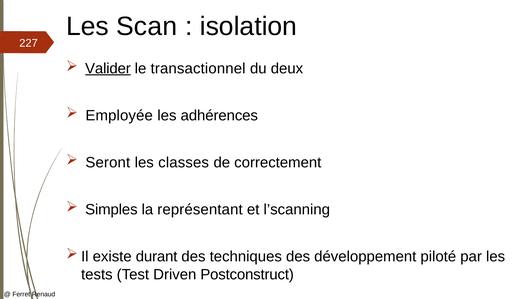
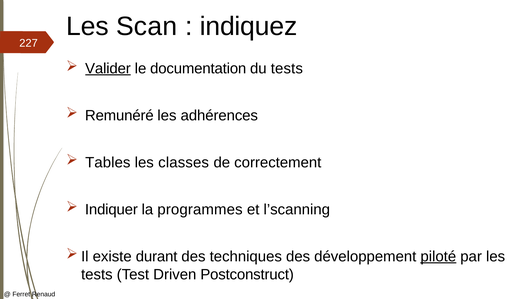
isolation: isolation -> indiquez
transactionnel: transactionnel -> documentation
du deux: deux -> tests
Employée: Employée -> Remunéré
Seront: Seront -> Tables
Simples: Simples -> Indiquer
représentant: représentant -> programmes
piloté underline: none -> present
